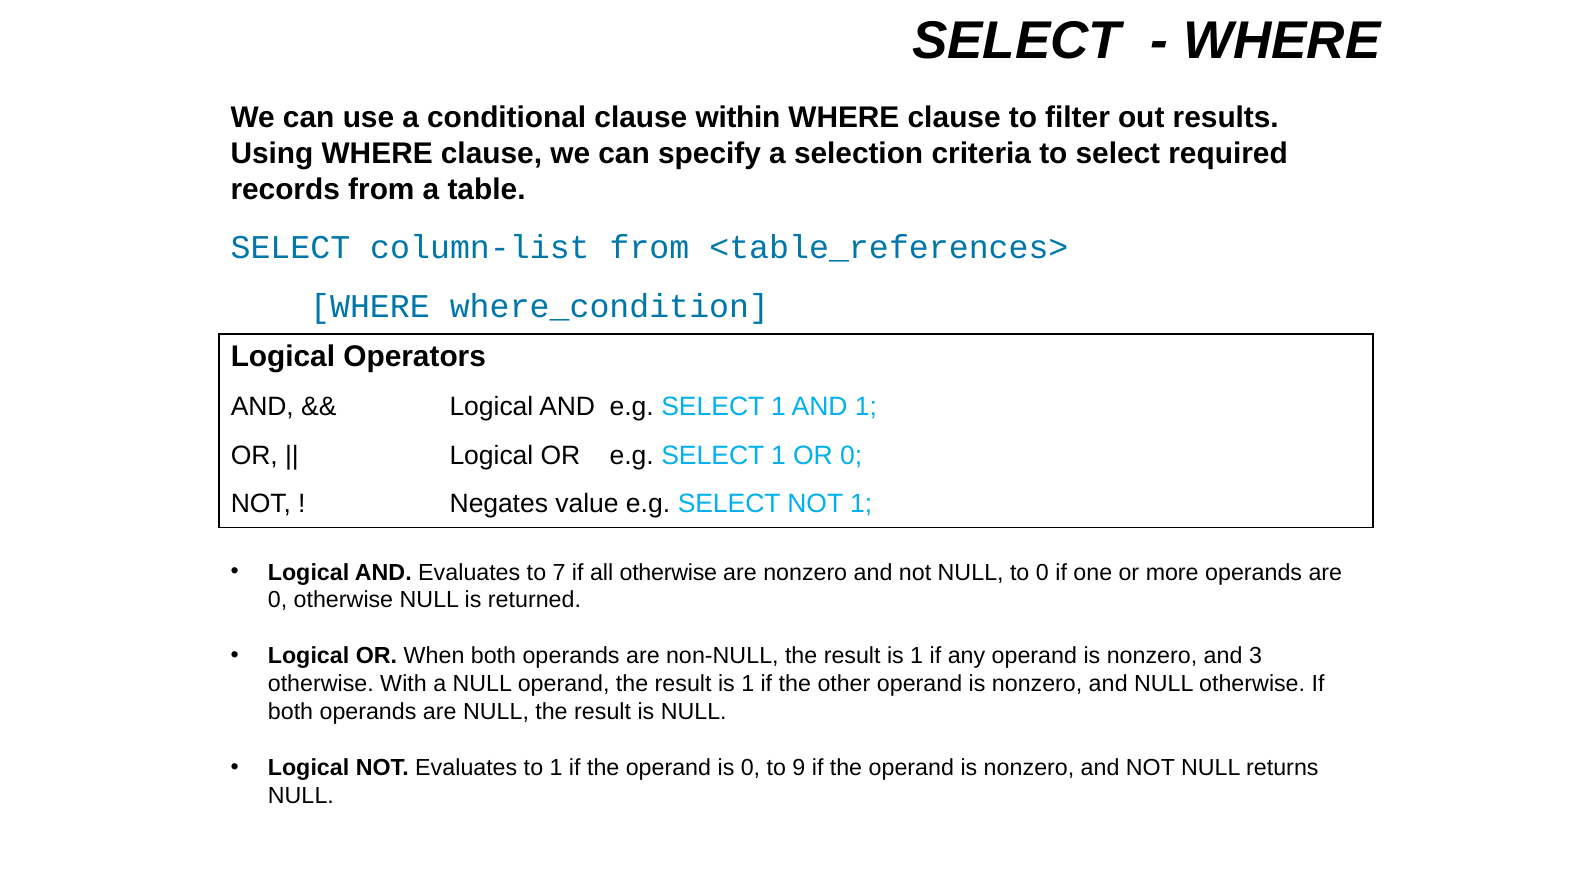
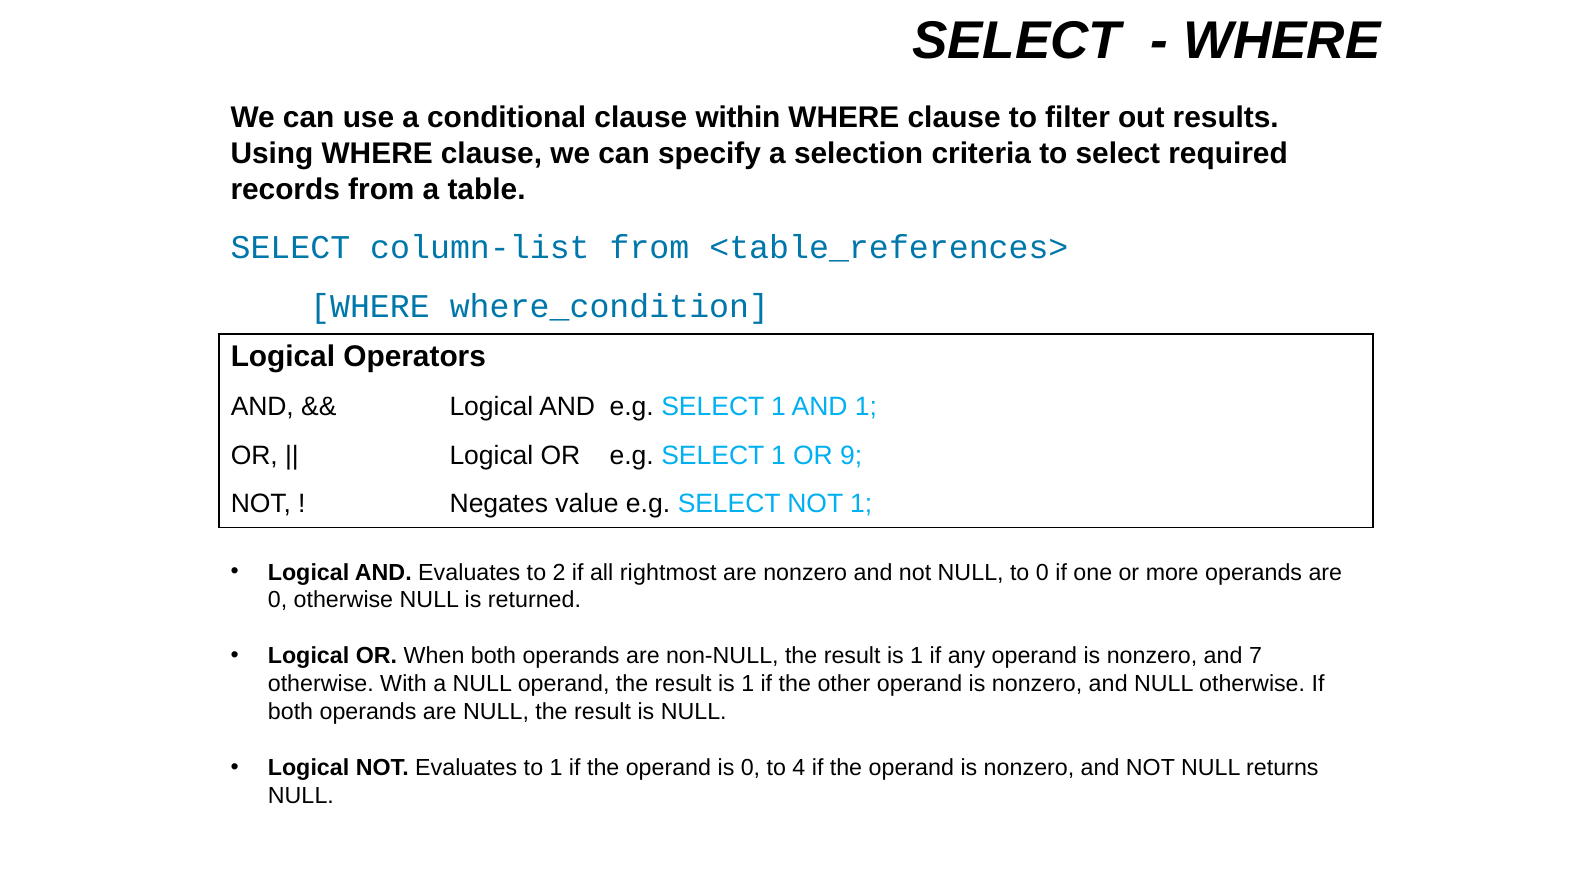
OR 0: 0 -> 9
7: 7 -> 2
all otherwise: otherwise -> rightmost
3: 3 -> 7
9: 9 -> 4
